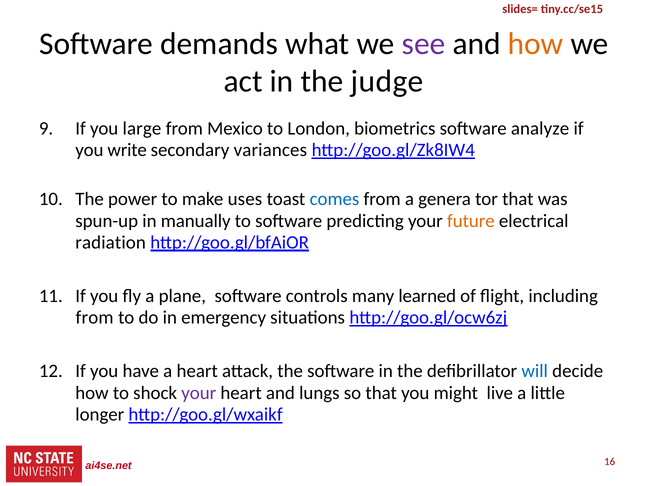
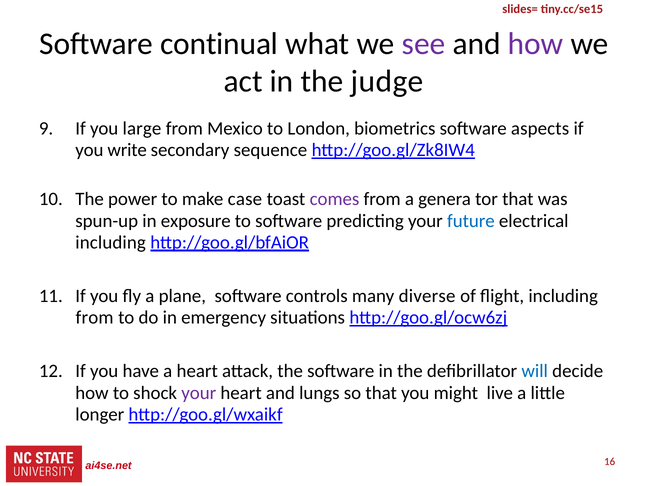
demands: demands -> continual
how at (536, 44) colour: orange -> purple
analyze: analyze -> aspects
variances: variances -> sequence
uses: uses -> case
comes colour: blue -> purple
manually: manually -> exposure
future colour: orange -> blue
radiation at (111, 243): radiation -> including
learned: learned -> diverse
